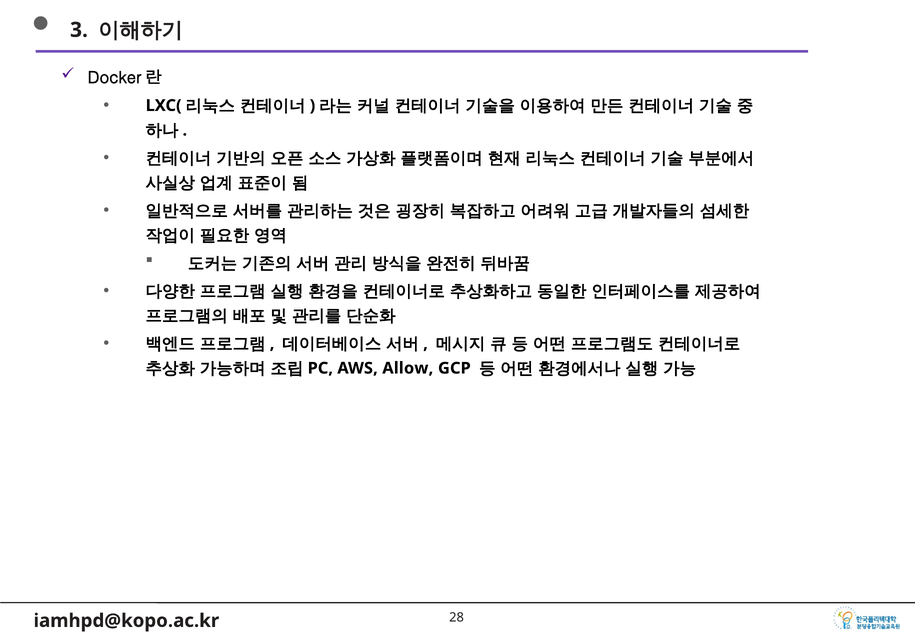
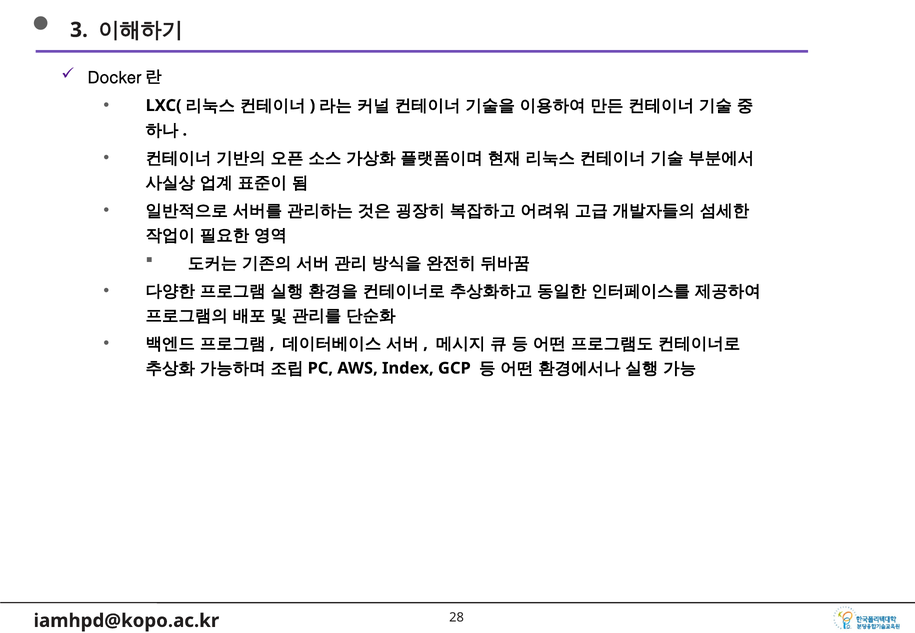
Allow: Allow -> Index
